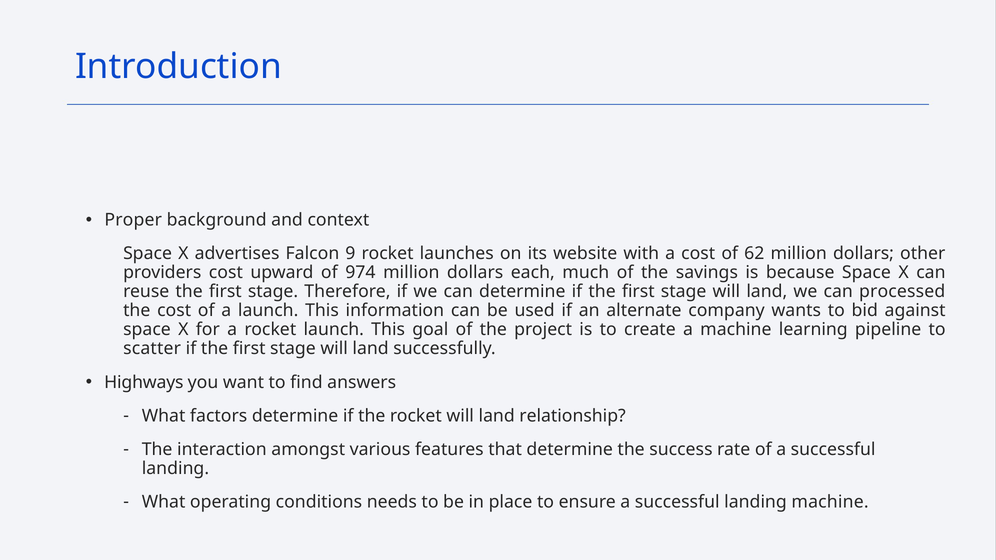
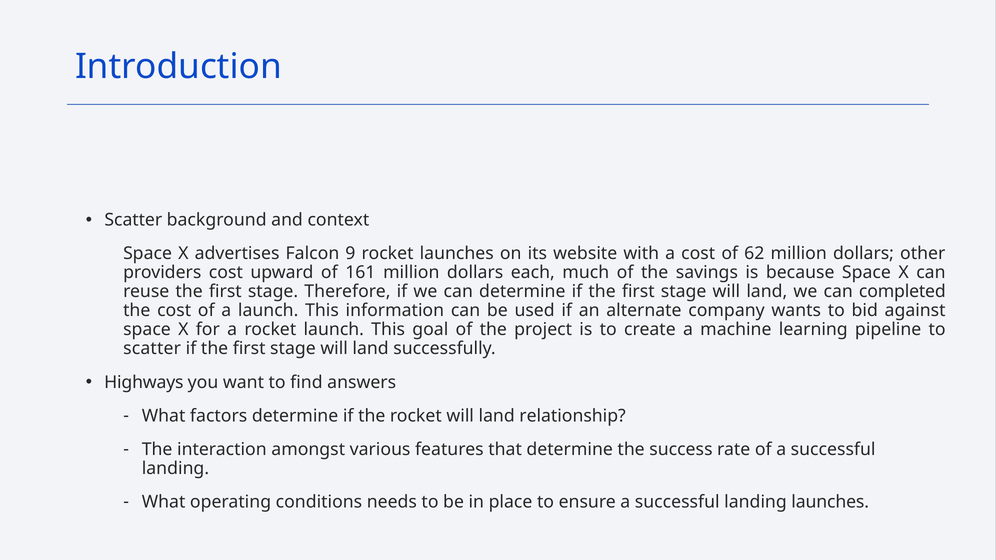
Proper at (133, 220): Proper -> Scatter
974: 974 -> 161
processed: processed -> completed
landing machine: machine -> launches
